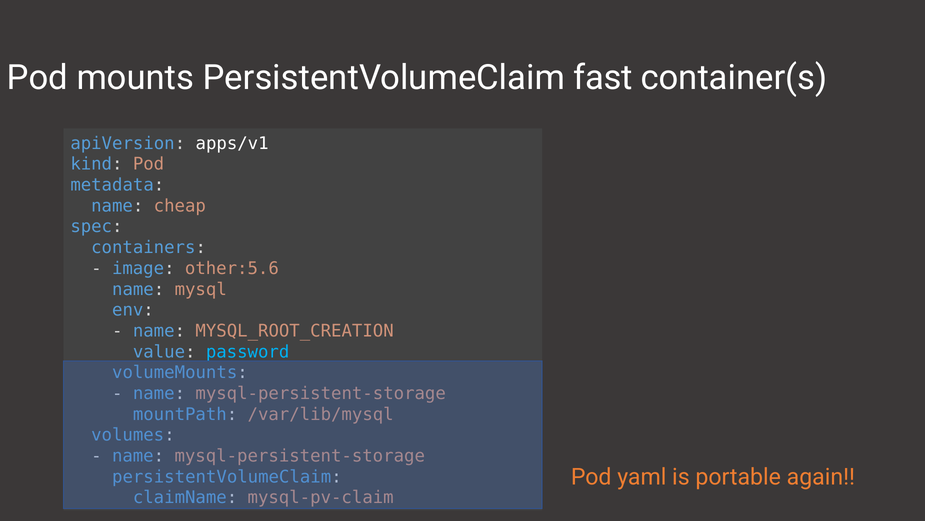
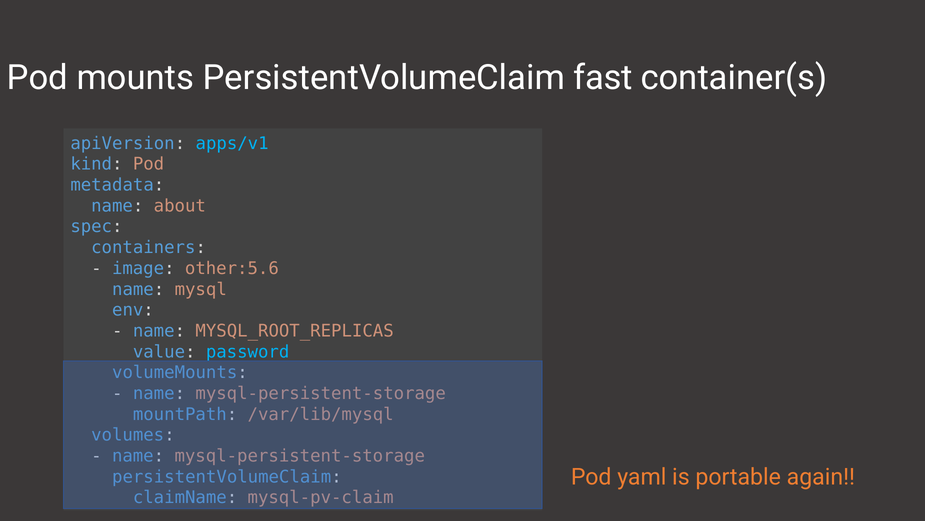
apps/v1 colour: white -> light blue
cheap: cheap -> about
MYSQL_ROOT_CREATION: MYSQL_ROOT_CREATION -> MYSQL_ROOT_REPLICAS
